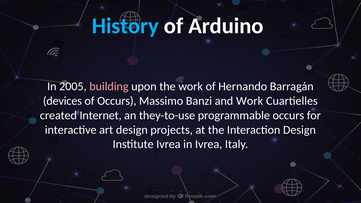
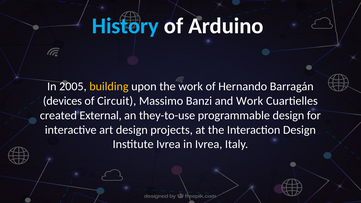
building colour: pink -> yellow
of Occurs: Occurs -> Circuit
Internet: Internet -> External
programmable occurs: occurs -> design
